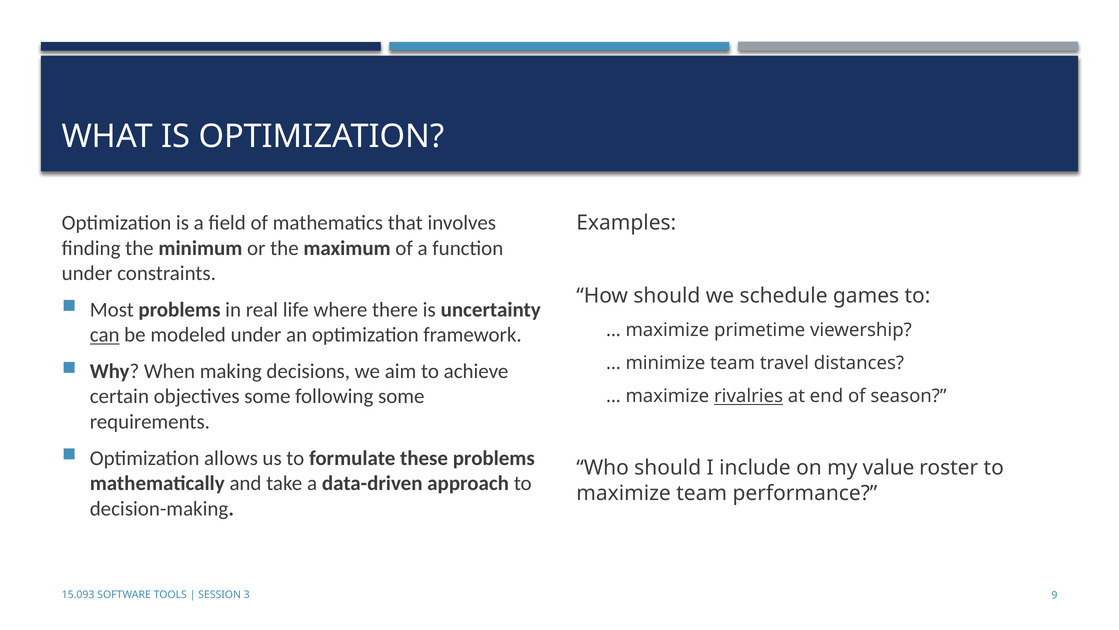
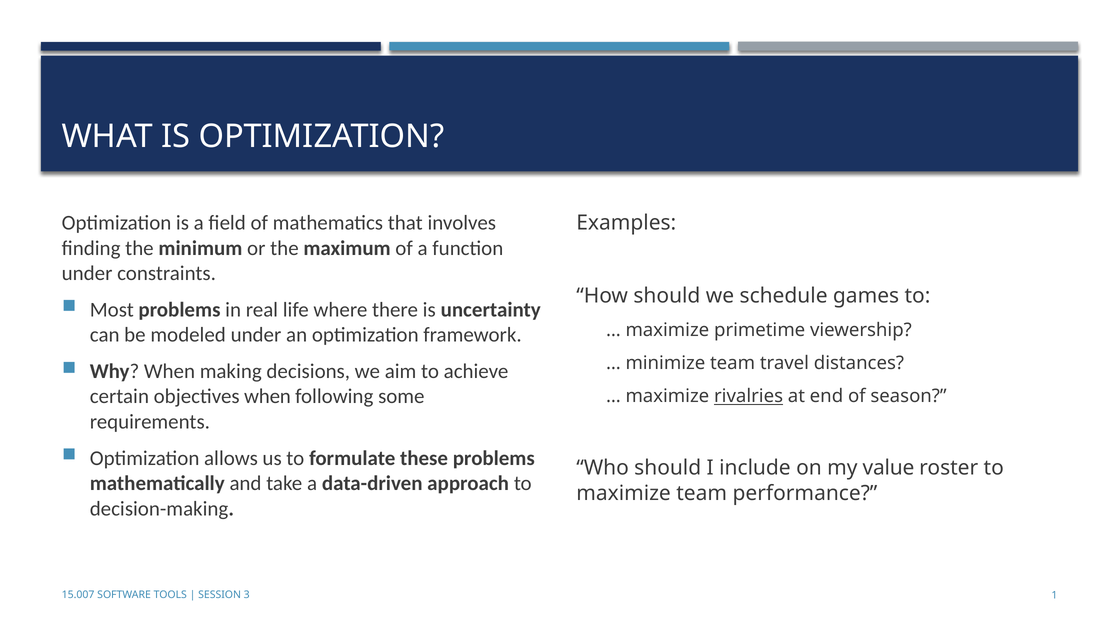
can underline: present -> none
objectives some: some -> when
15.093: 15.093 -> 15.007
9: 9 -> 1
